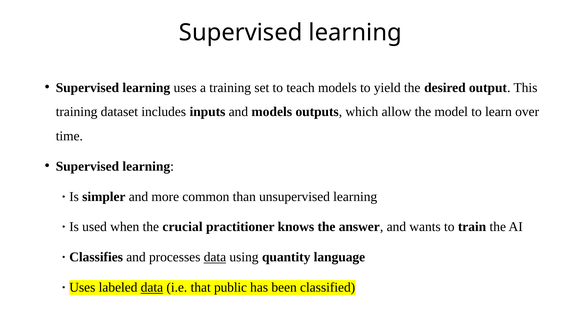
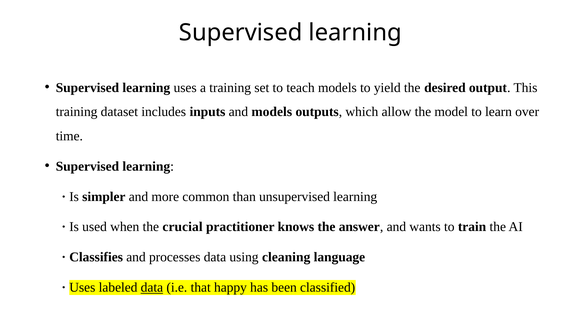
data at (215, 257) underline: present -> none
quantity: quantity -> cleaning
public: public -> happy
